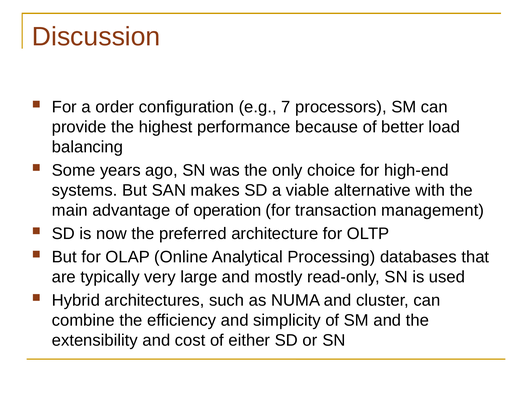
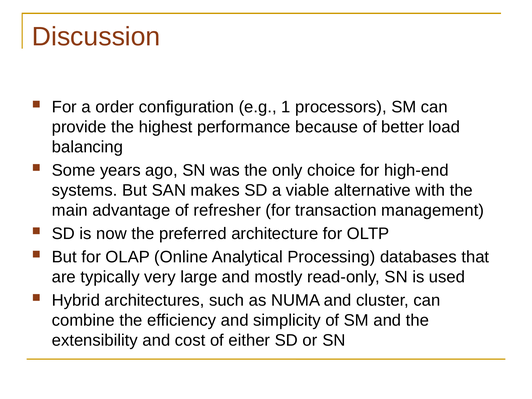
7: 7 -> 1
operation: operation -> refresher
